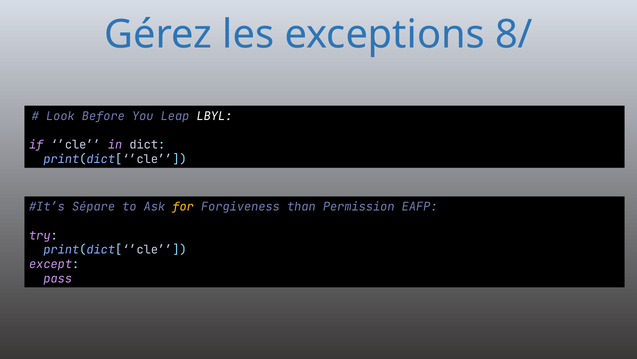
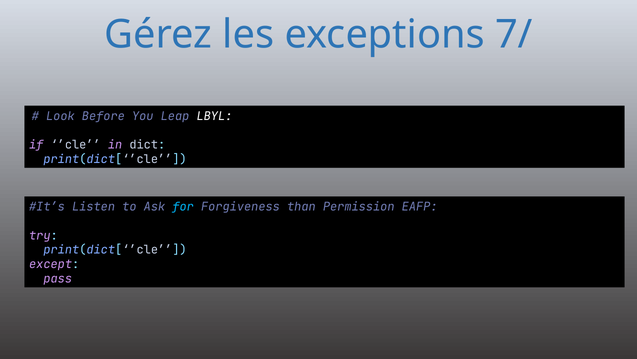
8/: 8/ -> 7/
Sépare: Sépare -> Listen
for colour: yellow -> light blue
